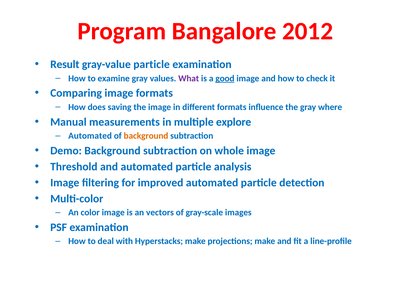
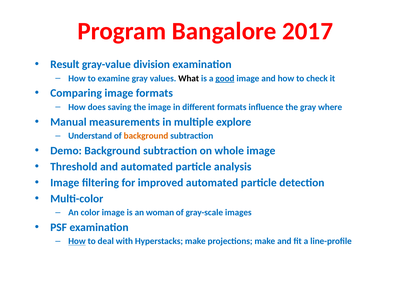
2012: 2012 -> 2017
gray-value particle: particle -> division
What colour: purple -> black
Automated at (90, 136): Automated -> Understand
vectors: vectors -> woman
How at (77, 242) underline: none -> present
